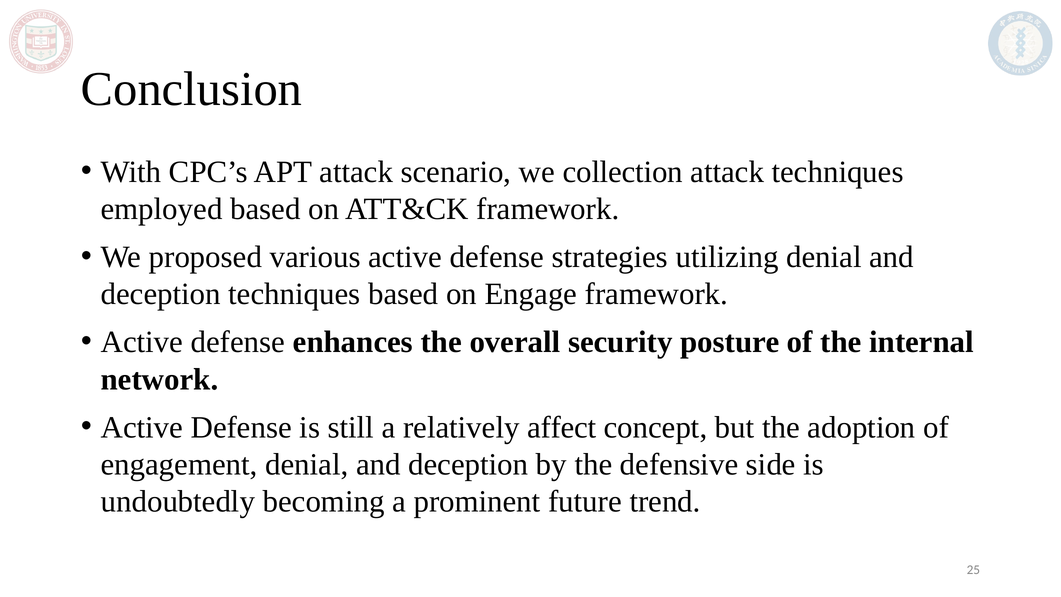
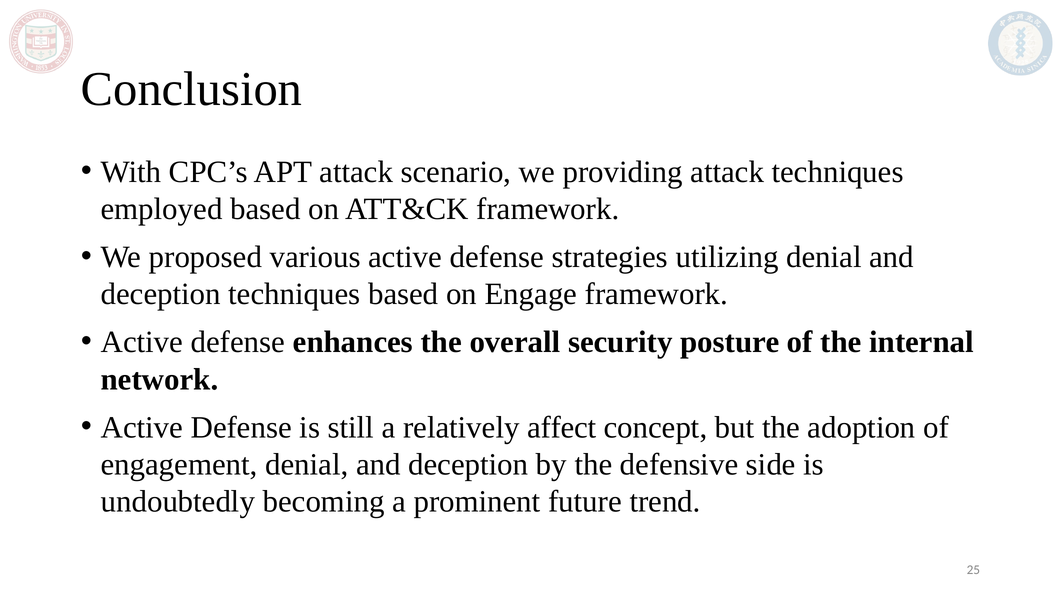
collection: collection -> providing
